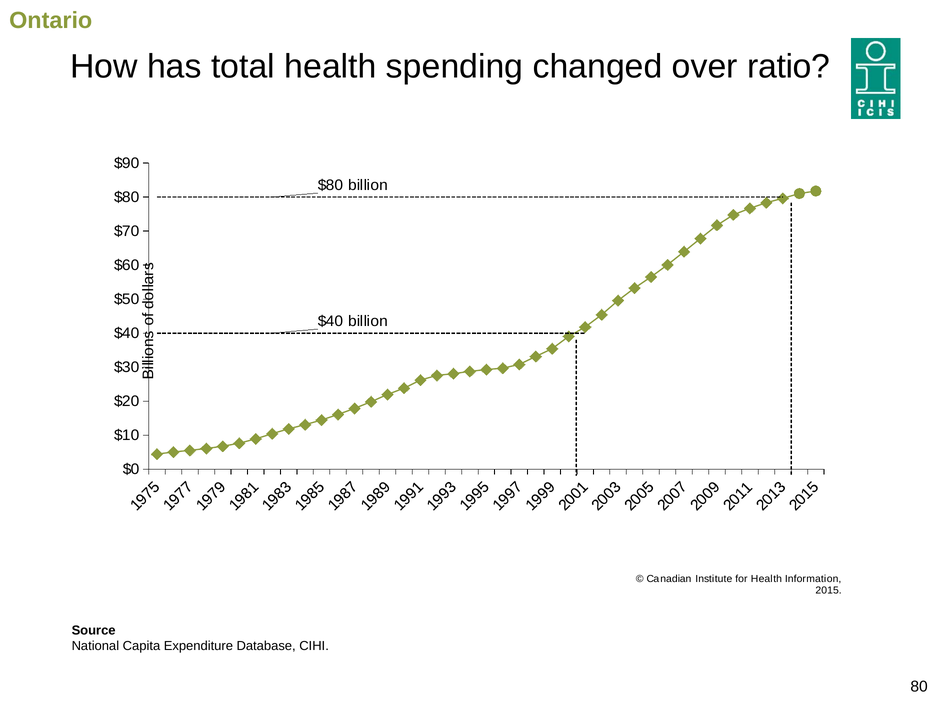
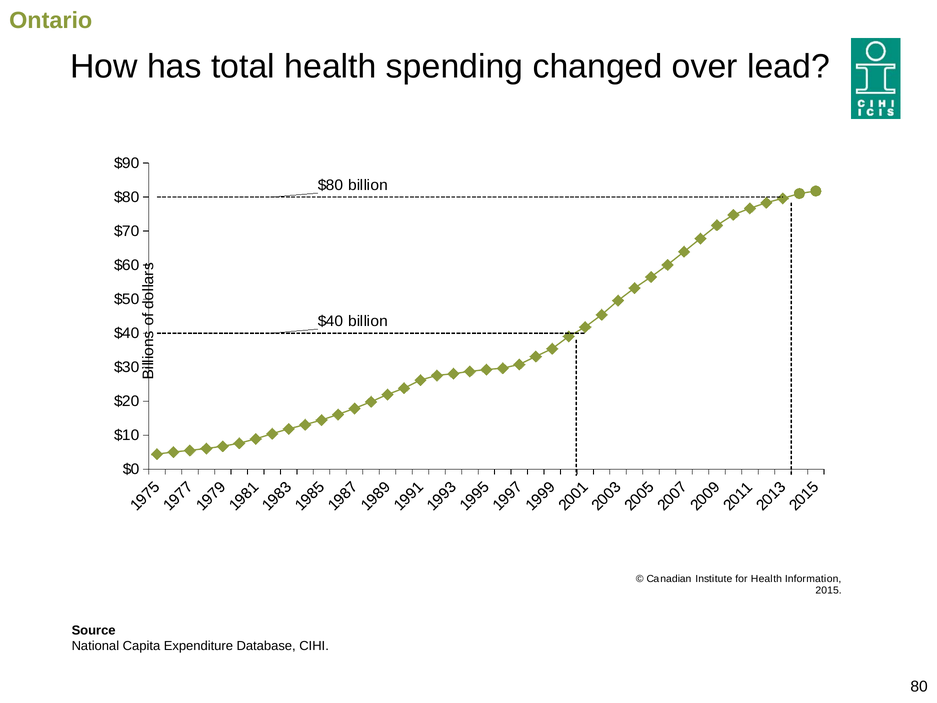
ratio: ratio -> lead
